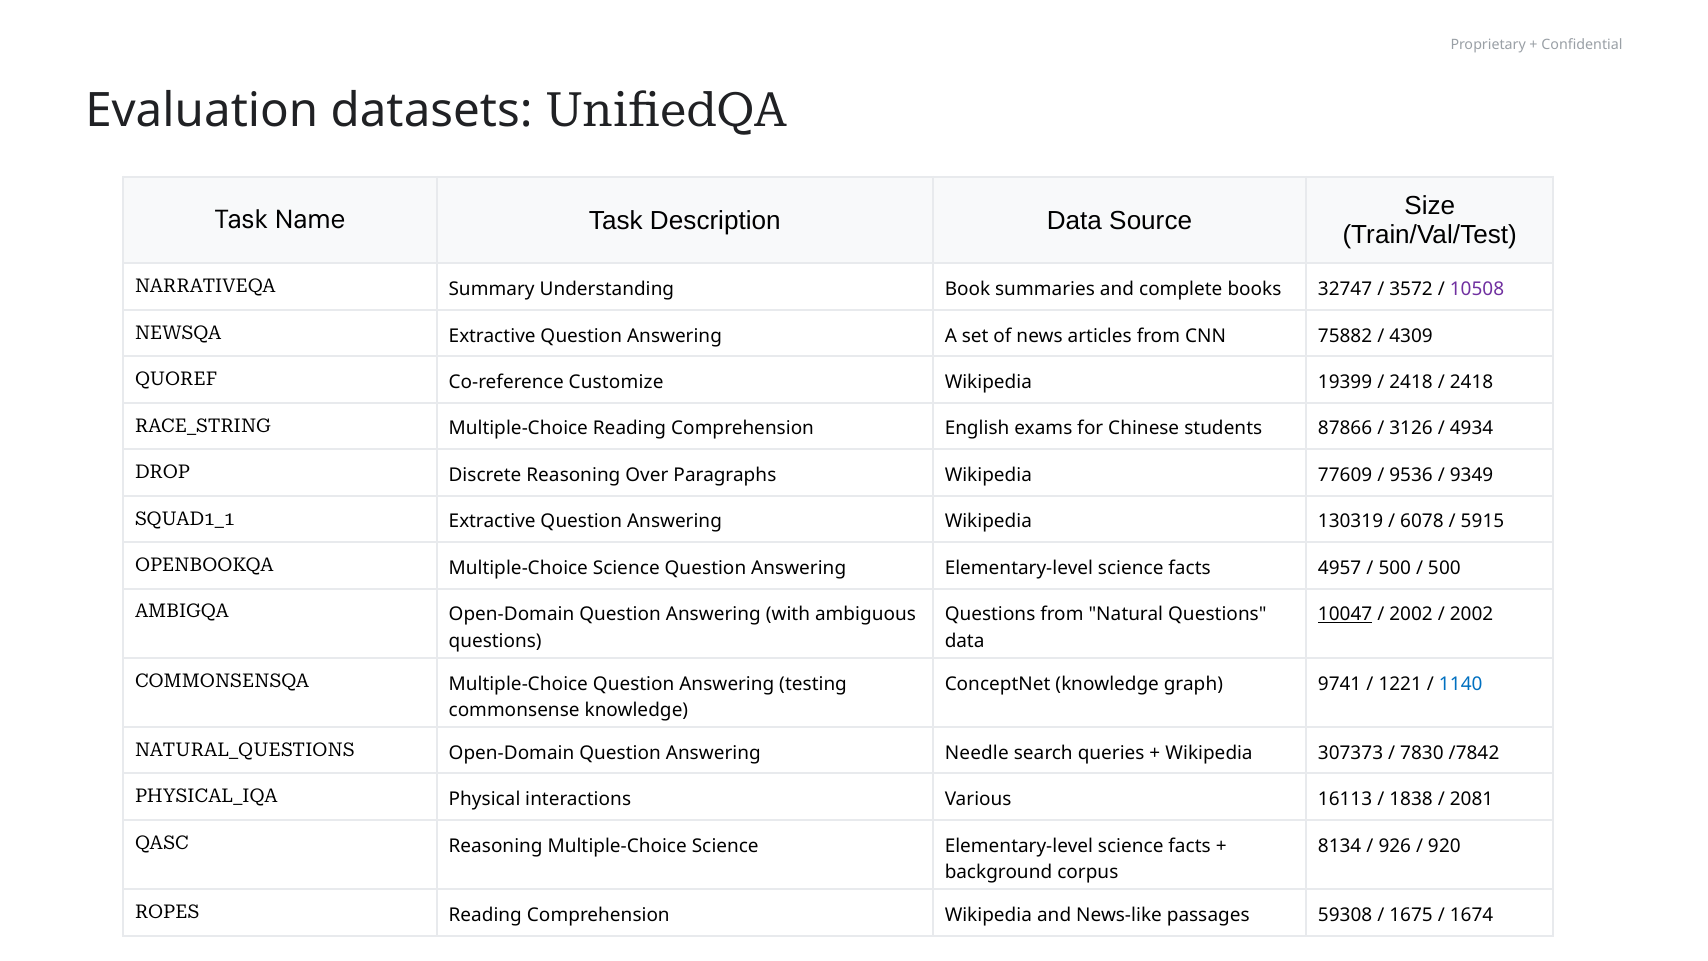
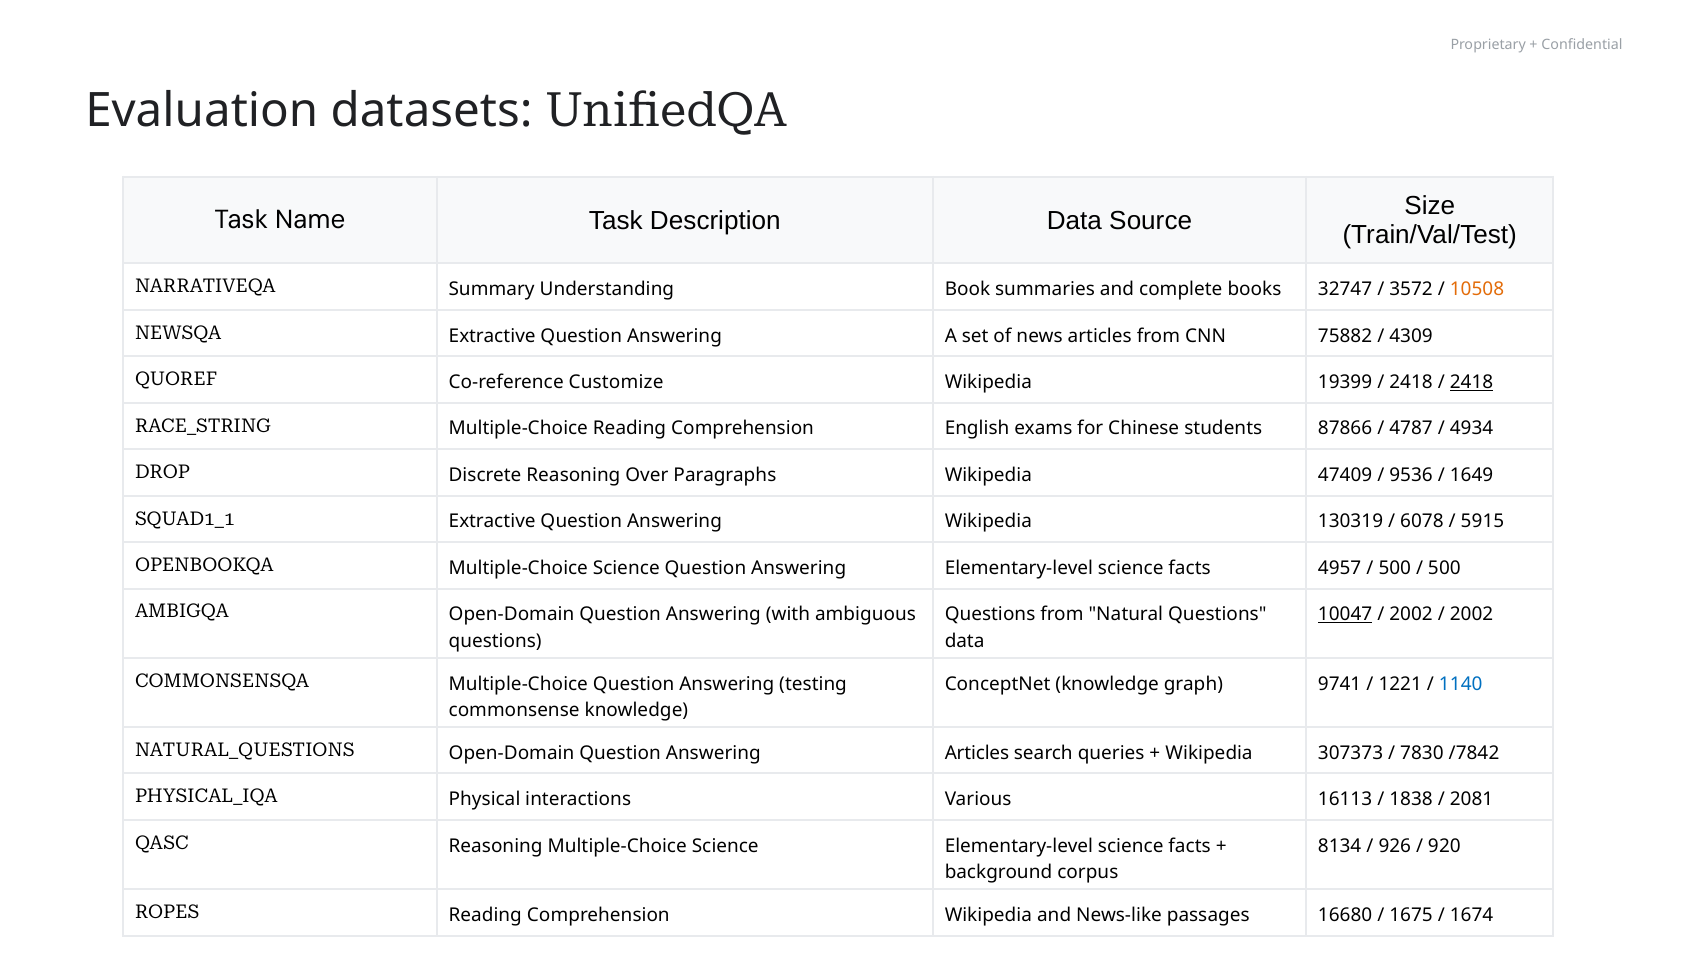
10508 colour: purple -> orange
2418 at (1472, 382) underline: none -> present
3126: 3126 -> 4787
77609: 77609 -> 47409
9349: 9349 -> 1649
Answering Needle: Needle -> Articles
59308: 59308 -> 16680
